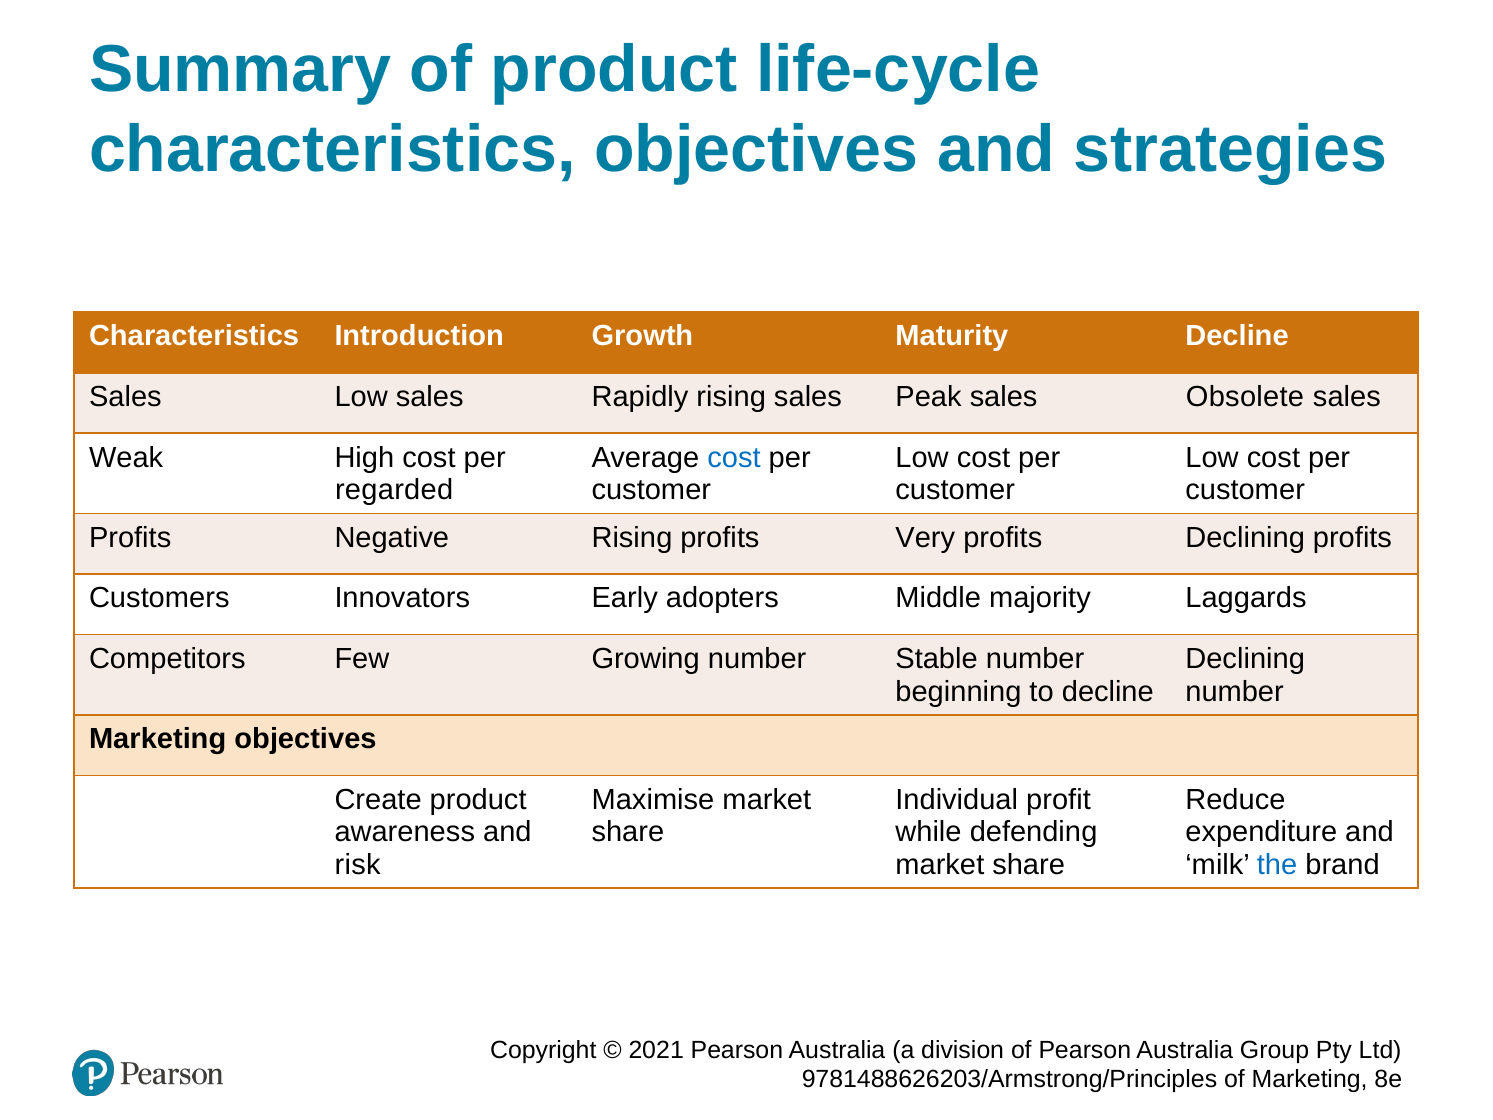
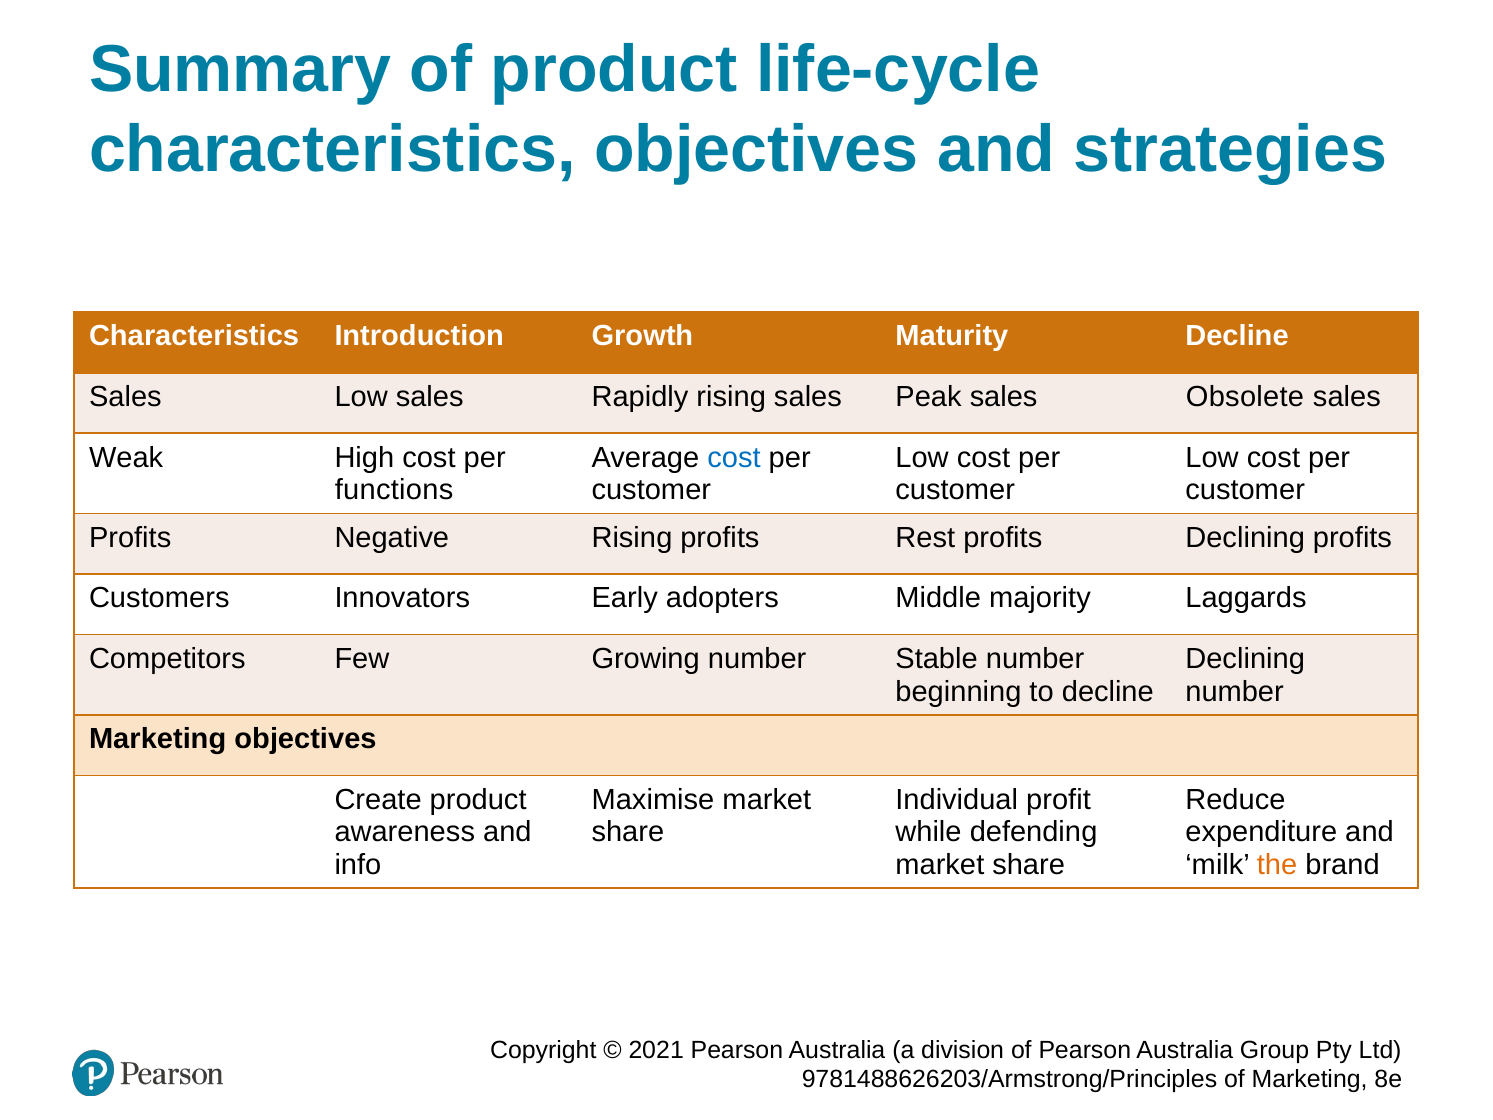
regarded: regarded -> functions
Very: Very -> Rest
risk: risk -> info
the colour: blue -> orange
